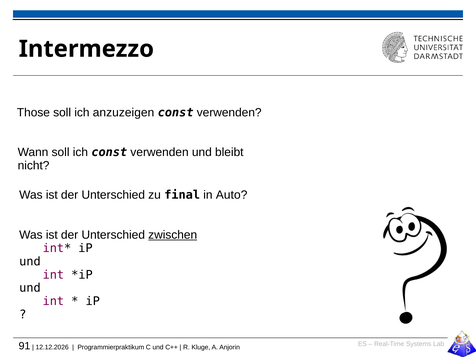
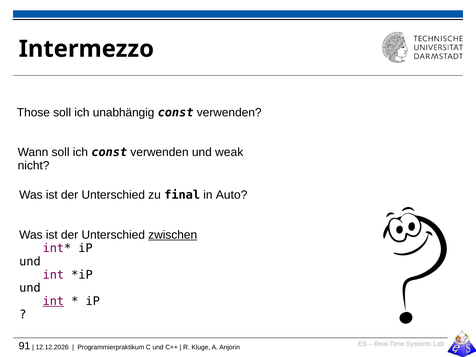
anzuzeigen: anzuzeigen -> unabhängig
bleibt: bleibt -> weak
int at (53, 301) underline: none -> present
